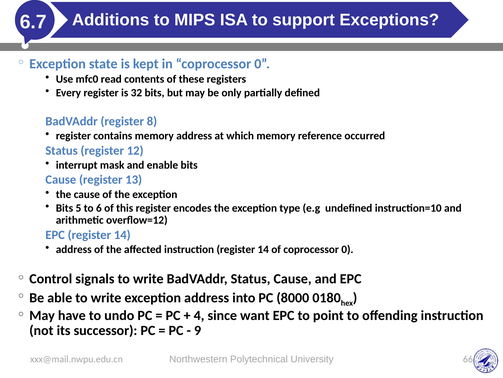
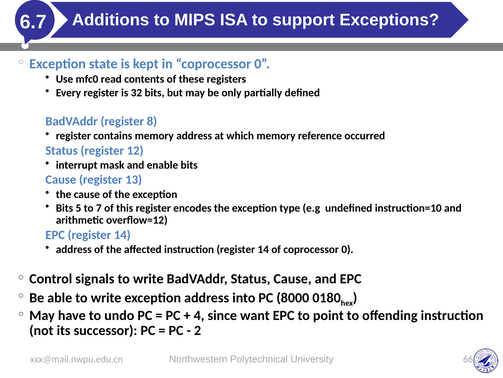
6: 6 -> 7
9: 9 -> 2
